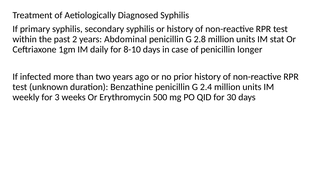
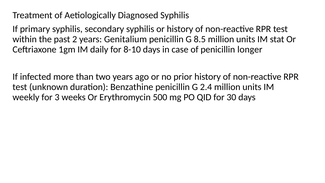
Abdominal: Abdominal -> Genitalium
2.8: 2.8 -> 8.5
